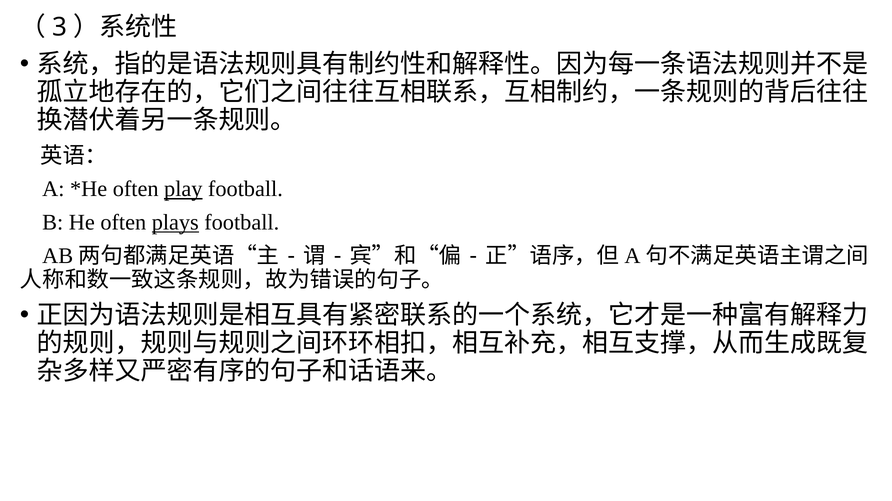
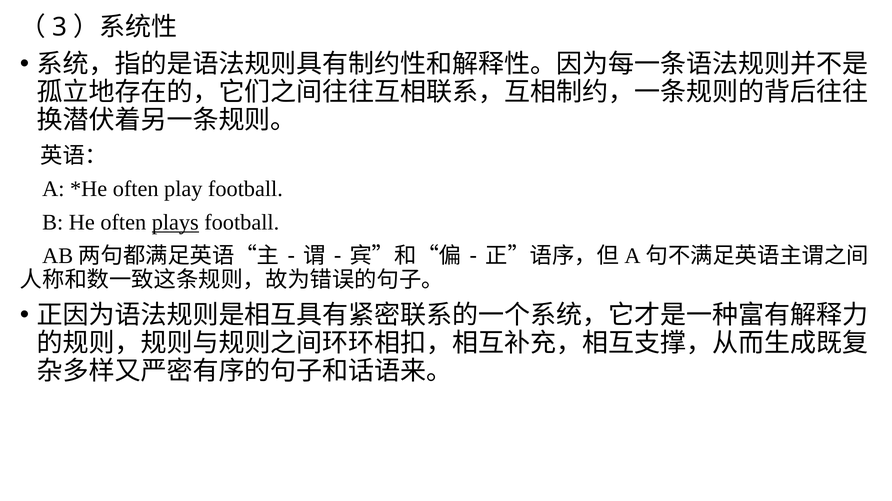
play underline: present -> none
